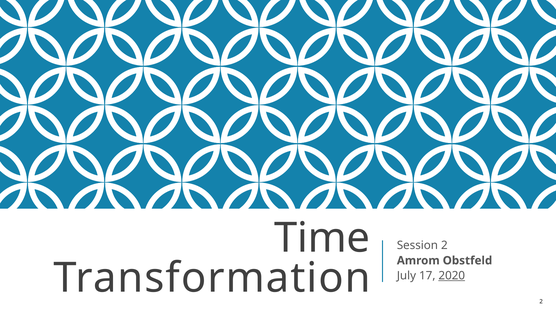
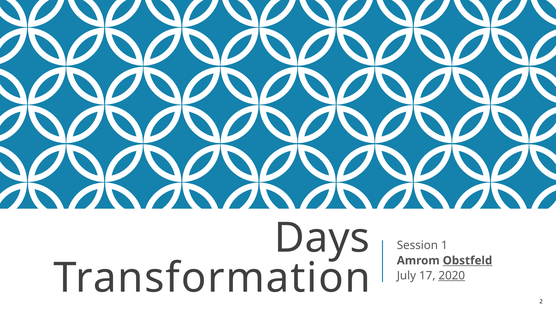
Time: Time -> Days
Session 2: 2 -> 1
Obstfeld underline: none -> present
